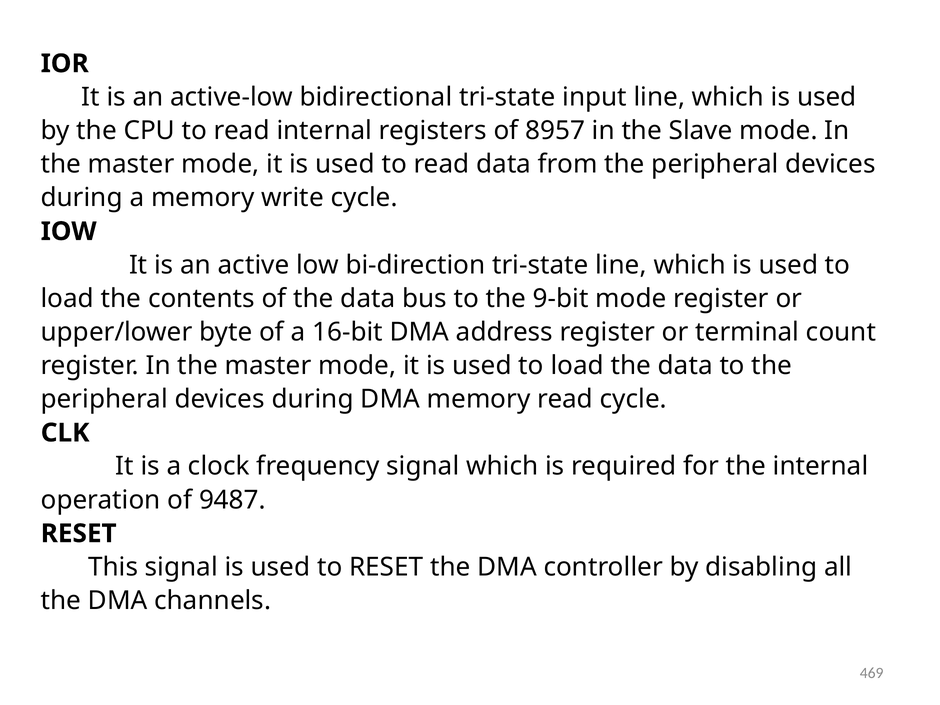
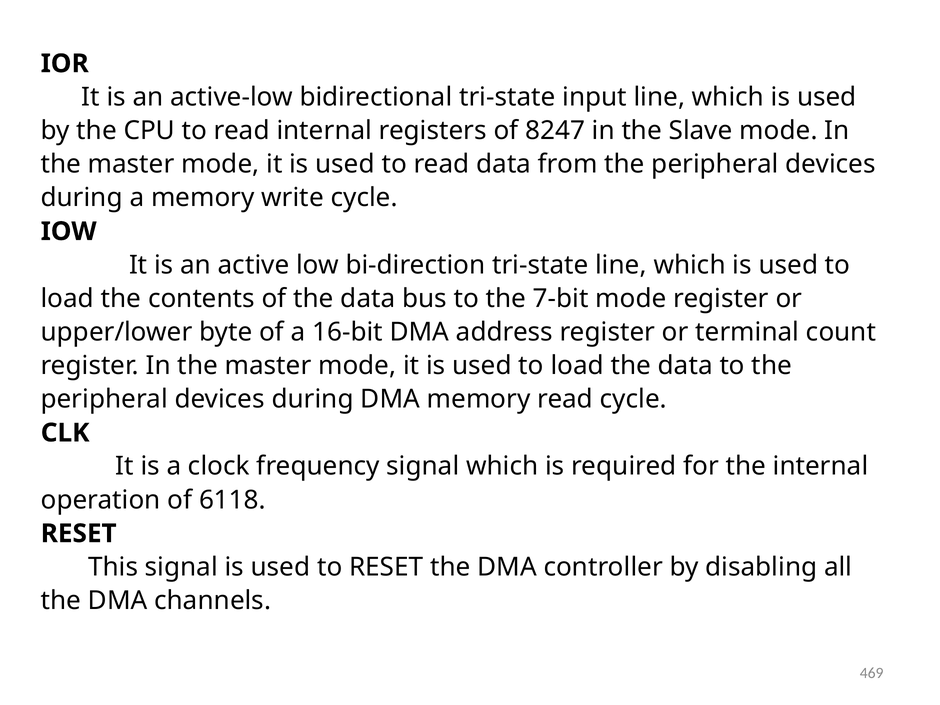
8957: 8957 -> 8247
9-bit: 9-bit -> 7-bit
9487: 9487 -> 6118
